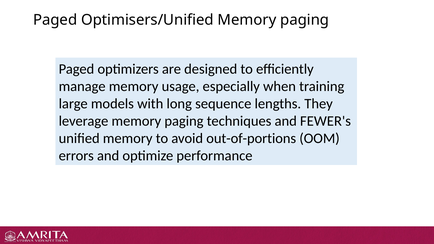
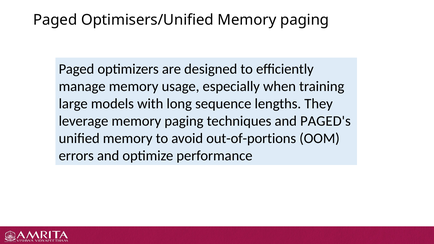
FEWER's: FEWER's -> PAGED's
